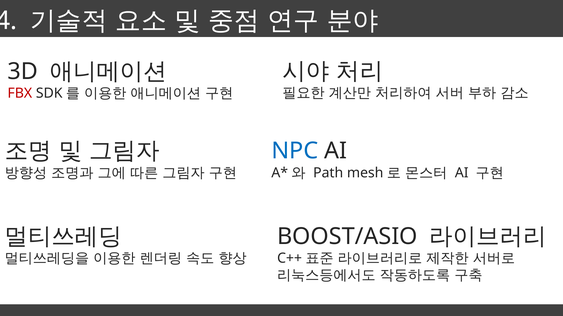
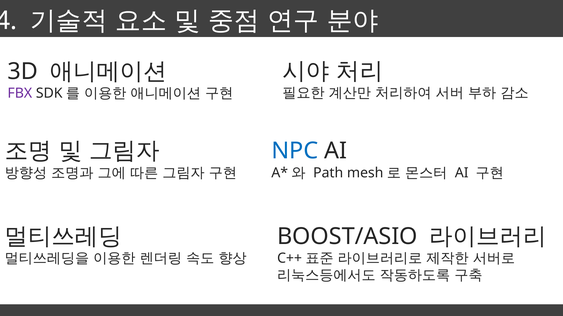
FBX colour: red -> purple
